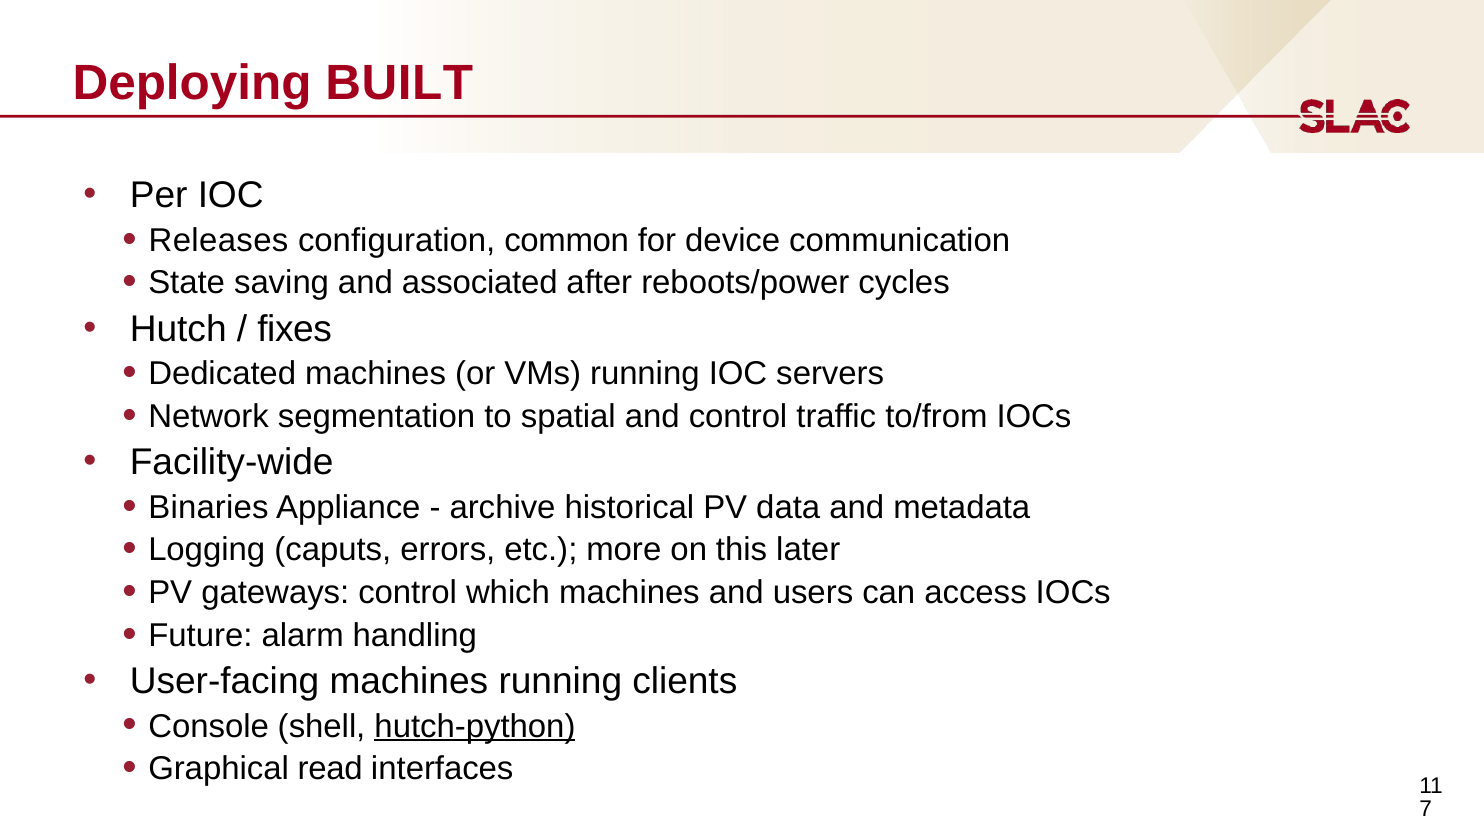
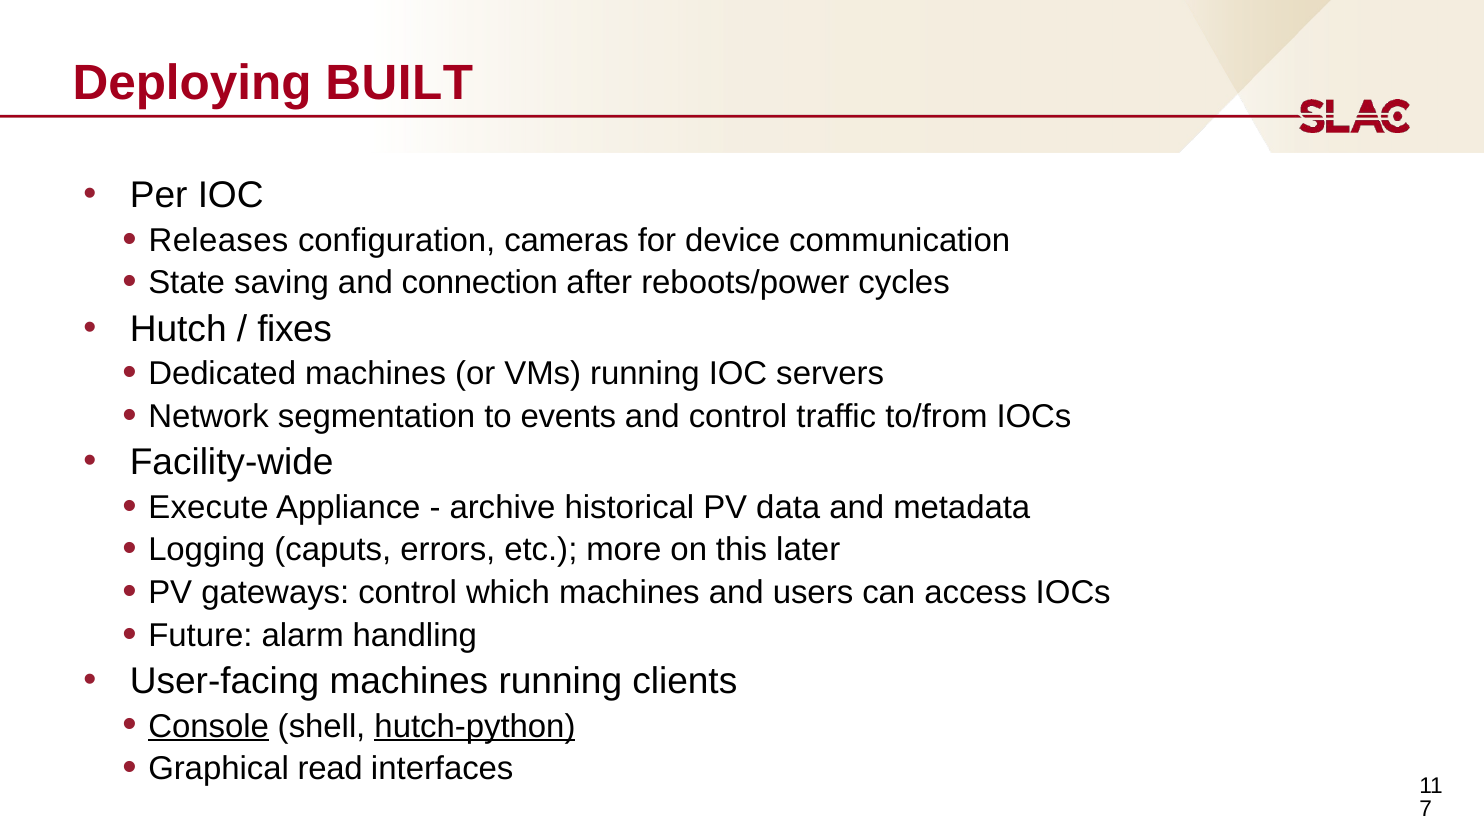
common: common -> cameras
associated: associated -> connection
spatial: spatial -> events
Binaries: Binaries -> Execute
Console underline: none -> present
